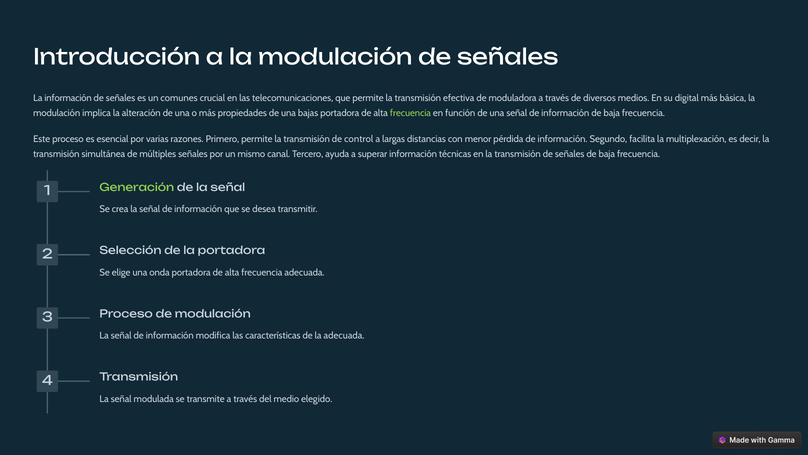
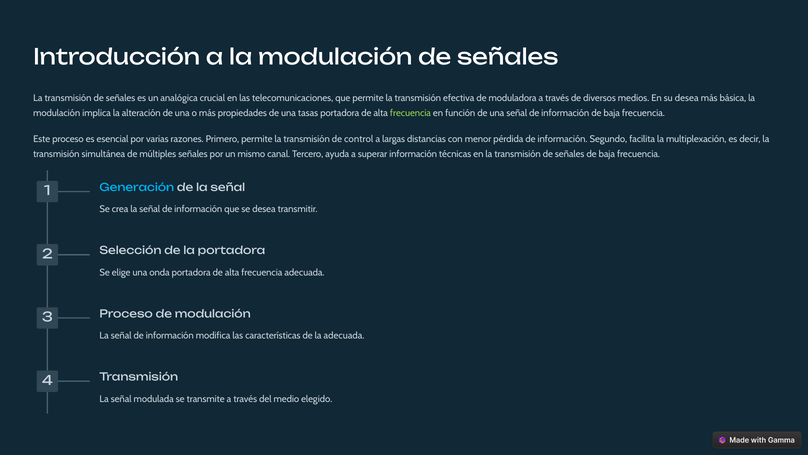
información at (68, 98): información -> transmisión
comunes: comunes -> analógica
su digital: digital -> desea
bajas: bajas -> tasas
Generación colour: light green -> light blue
